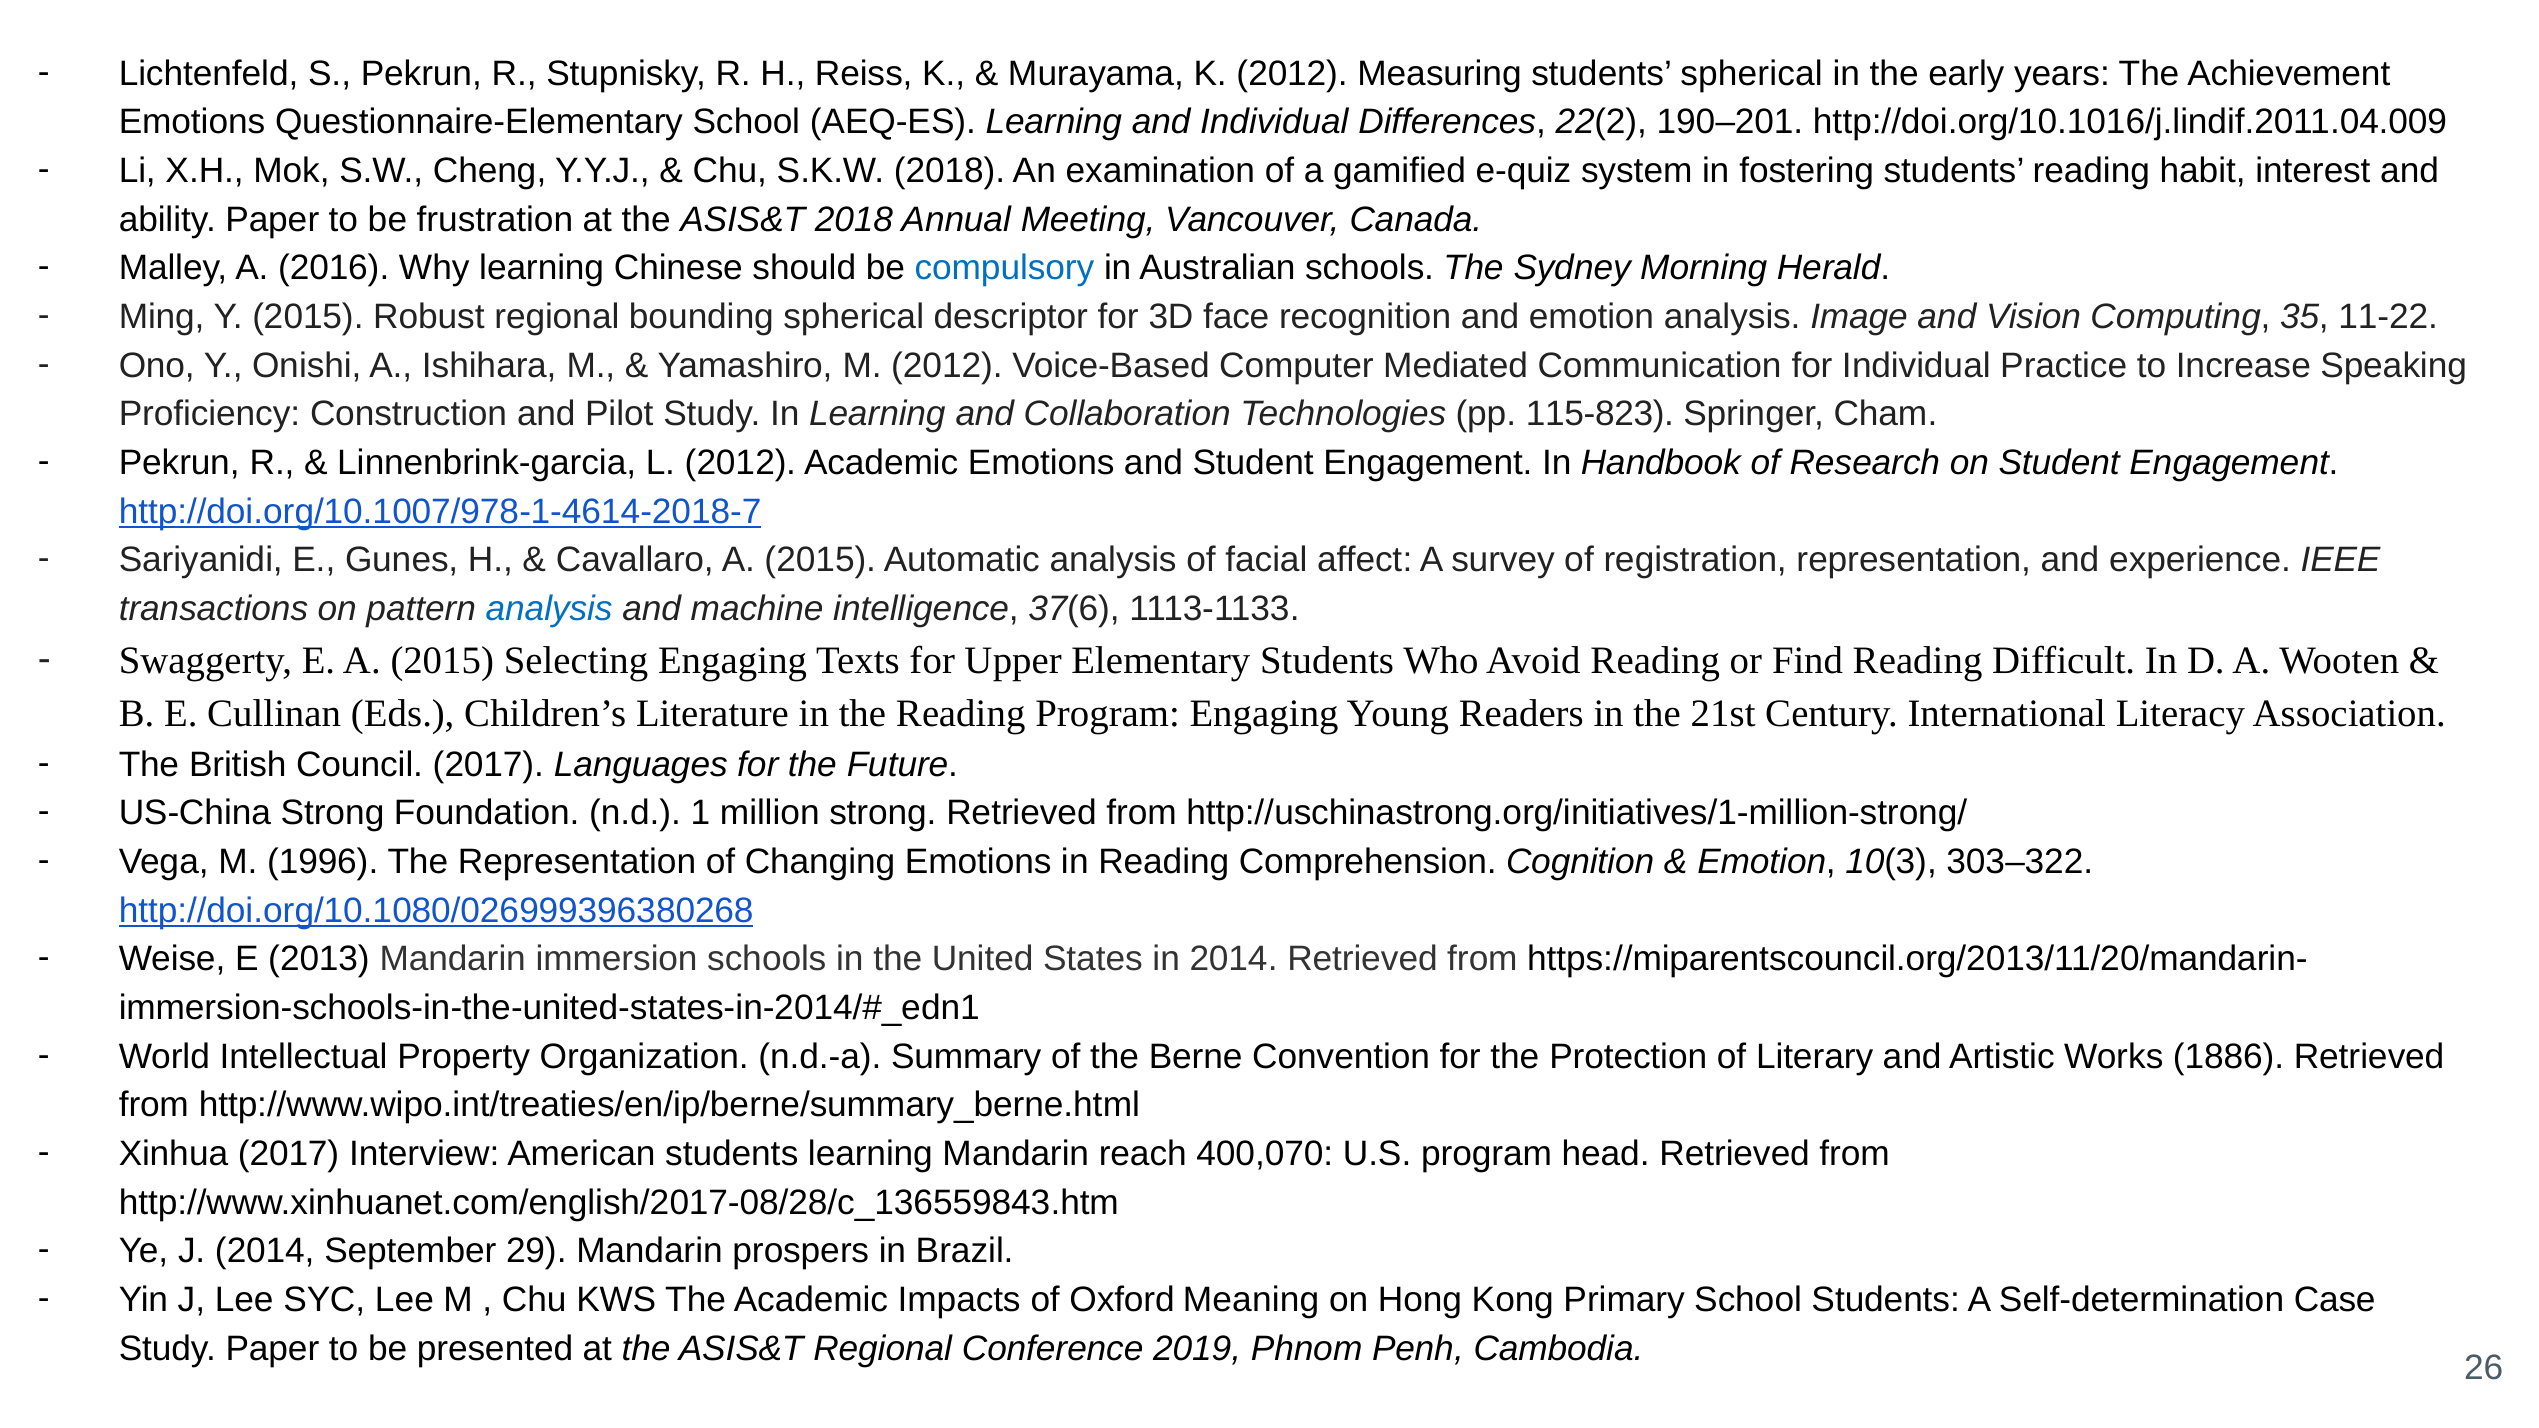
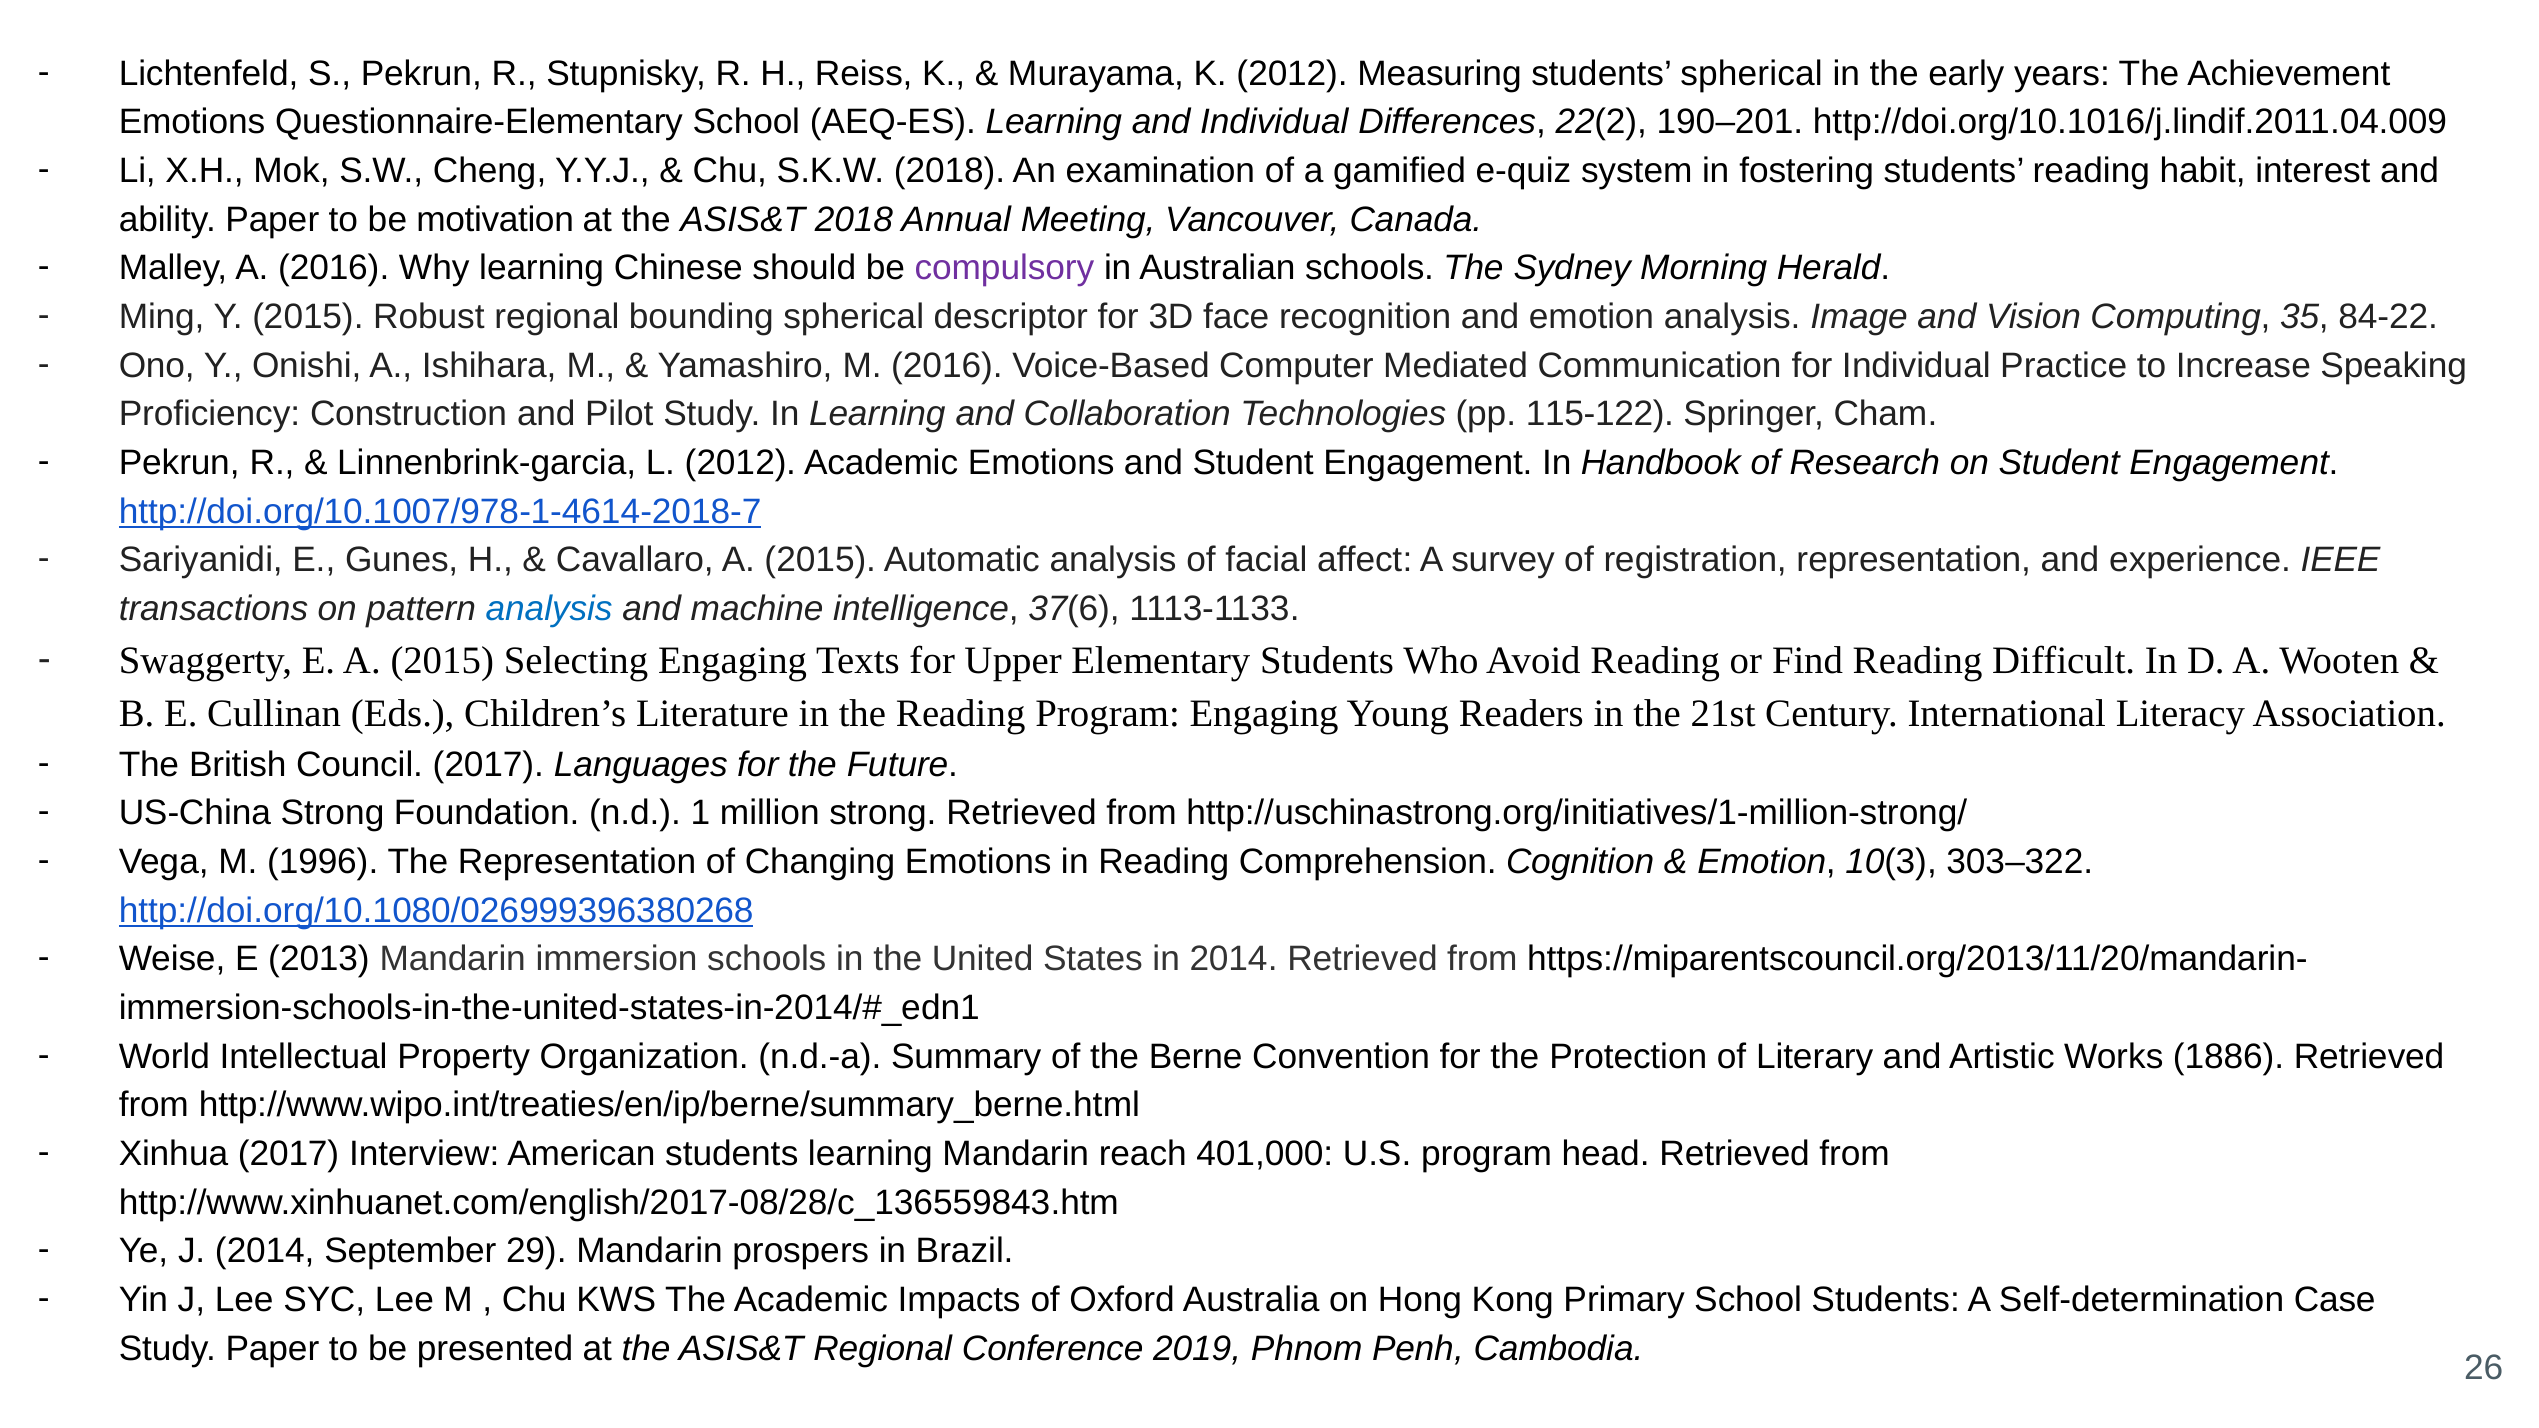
frustration: frustration -> motivation
compulsory colour: blue -> purple
11-22: 11-22 -> 84-22
M 2012: 2012 -> 2016
115-823: 115-823 -> 115-122
400,070: 400,070 -> 401,000
Meaning: Meaning -> Australia
